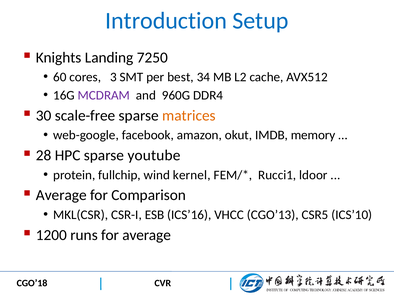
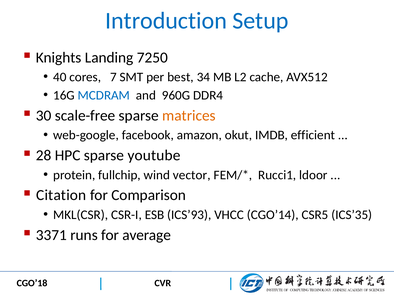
60: 60 -> 40
3: 3 -> 7
MCDRAM colour: purple -> blue
memory: memory -> efficient
kernel: kernel -> vector
Average at (61, 196): Average -> Citation
ICS’16: ICS’16 -> ICS’93
CGO’13: CGO’13 -> CGO’14
ICS’10: ICS’10 -> ICS’35
1200: 1200 -> 3371
